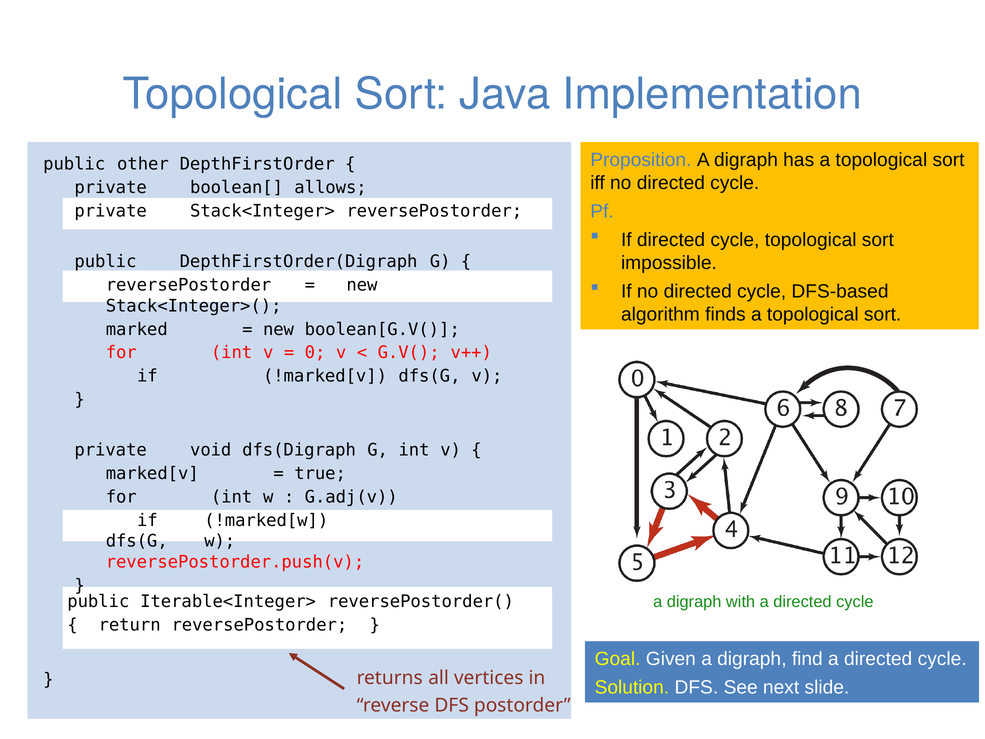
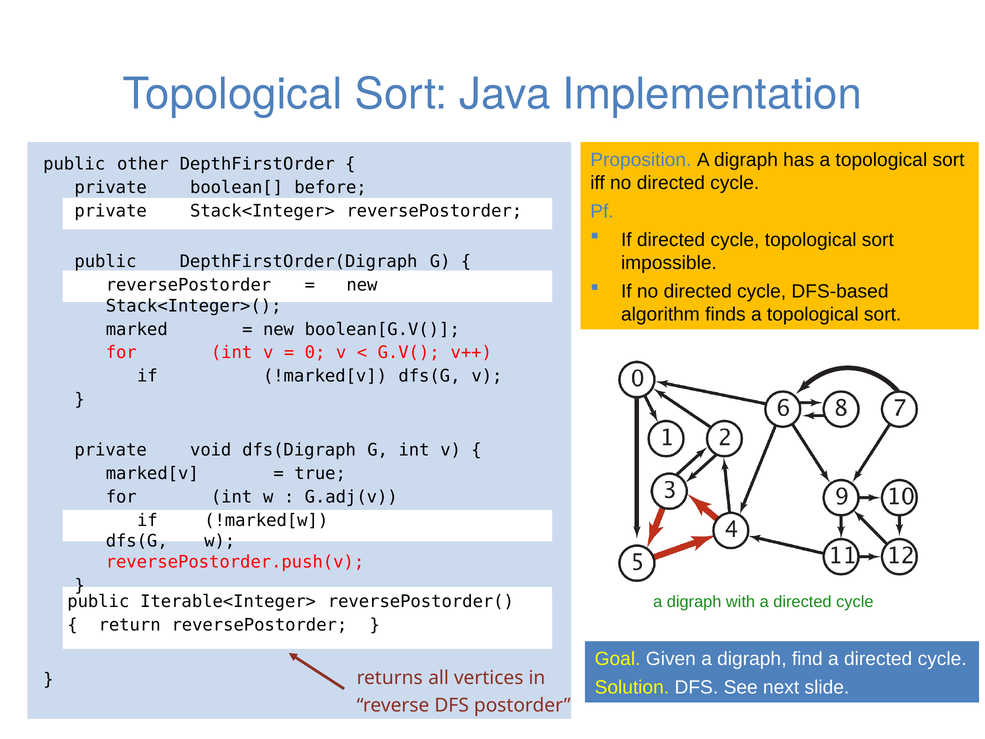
allows: allows -> before
